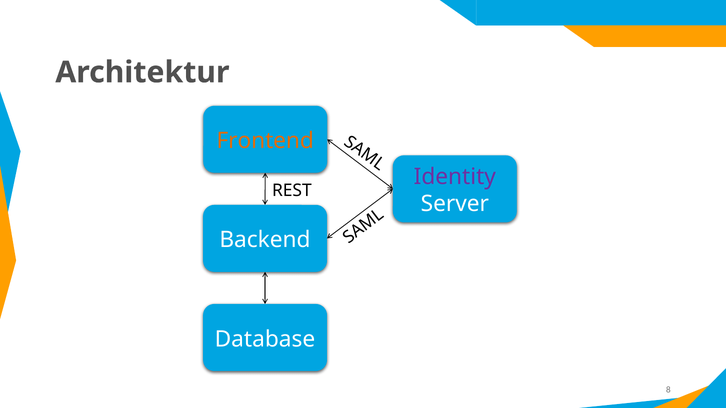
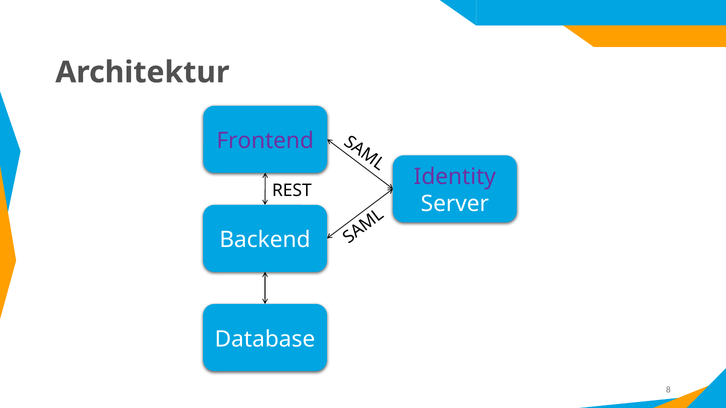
Frontend colour: orange -> purple
